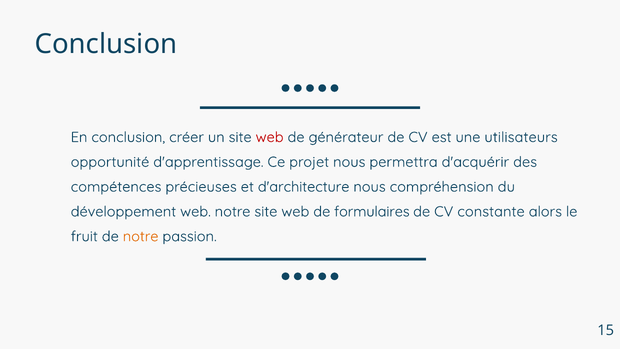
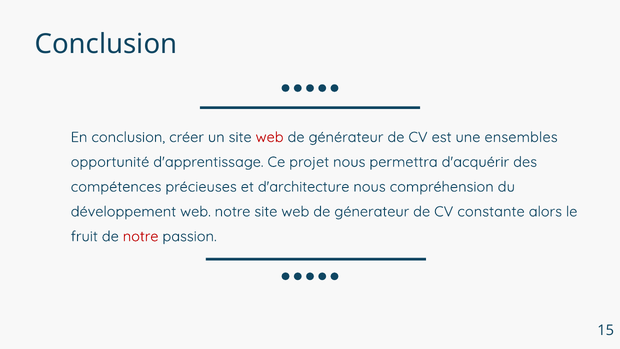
utilisateurs: utilisateurs -> ensembles
formulaires: formulaires -> génerateur
notre at (141, 236) colour: orange -> red
